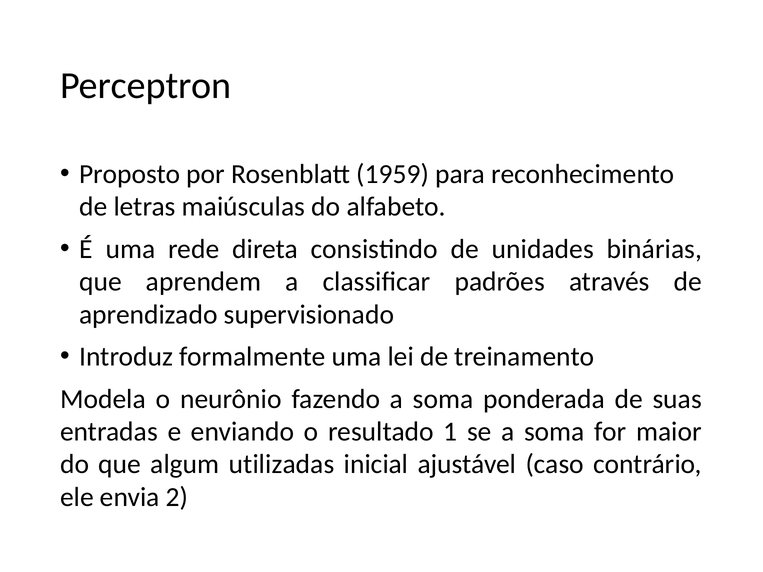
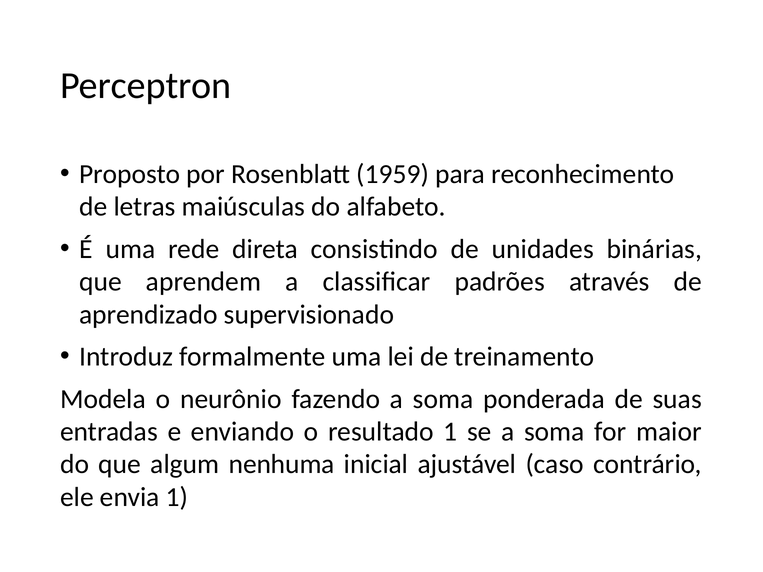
utilizadas: utilizadas -> nenhuma
envia 2: 2 -> 1
